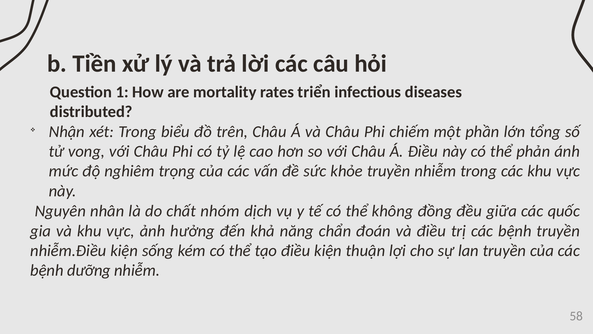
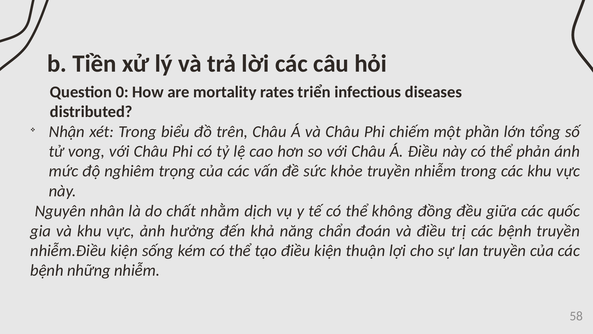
1: 1 -> 0
nhóm: nhóm -> nhằm
dưỡng: dưỡng -> những
